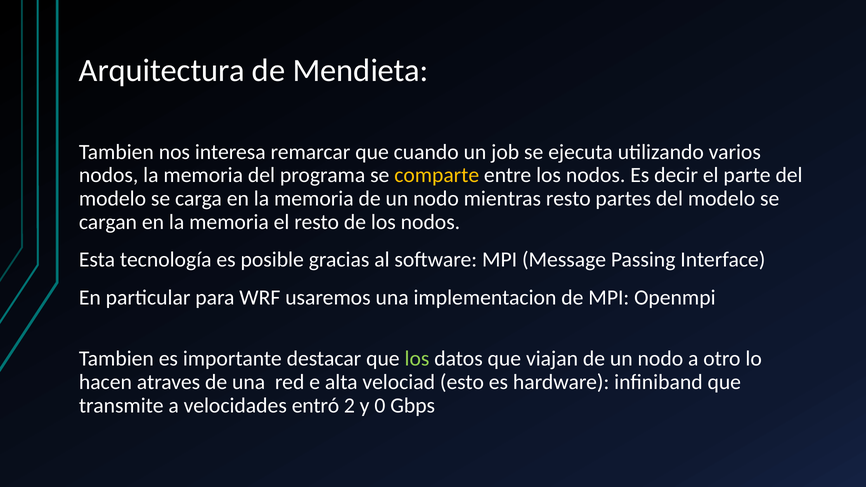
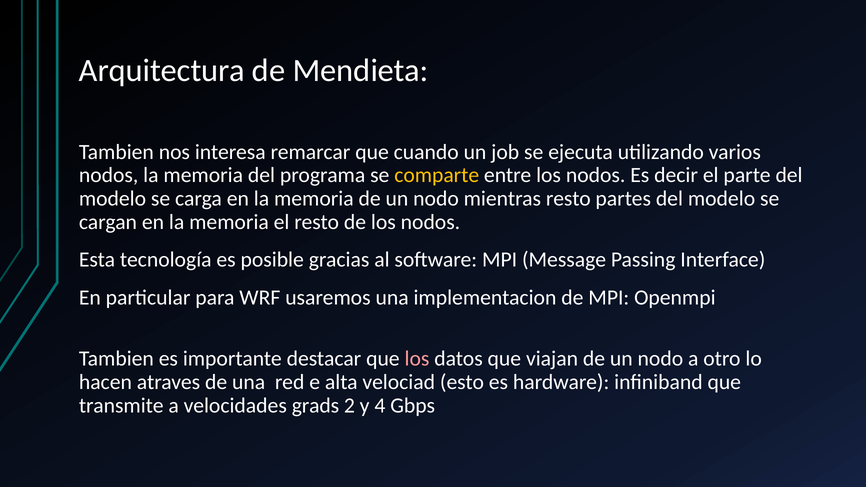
los at (417, 359) colour: light green -> pink
entró: entró -> grads
0: 0 -> 4
